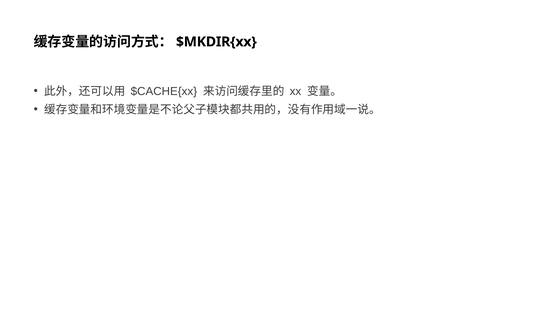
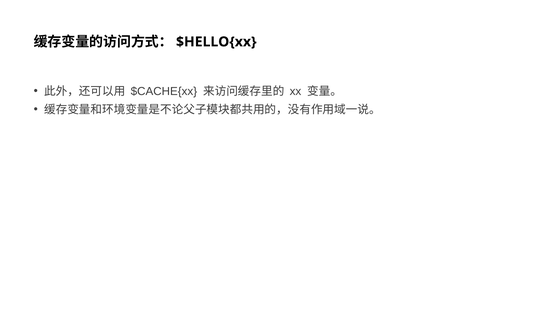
$MKDIR{xx: $MKDIR{xx -> $HELLO{xx
